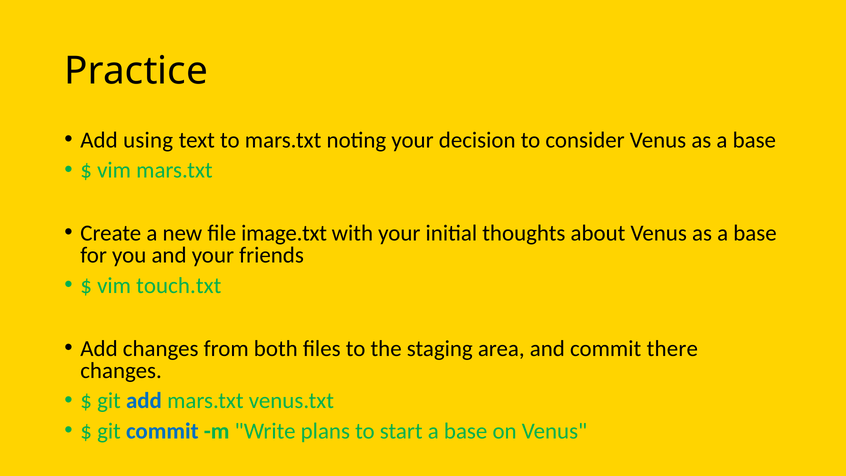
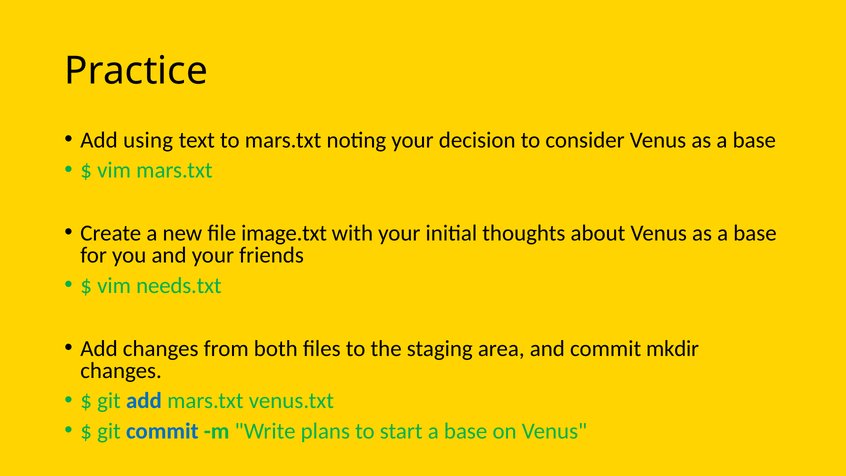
touch.txt: touch.txt -> needs.txt
there: there -> mkdir
